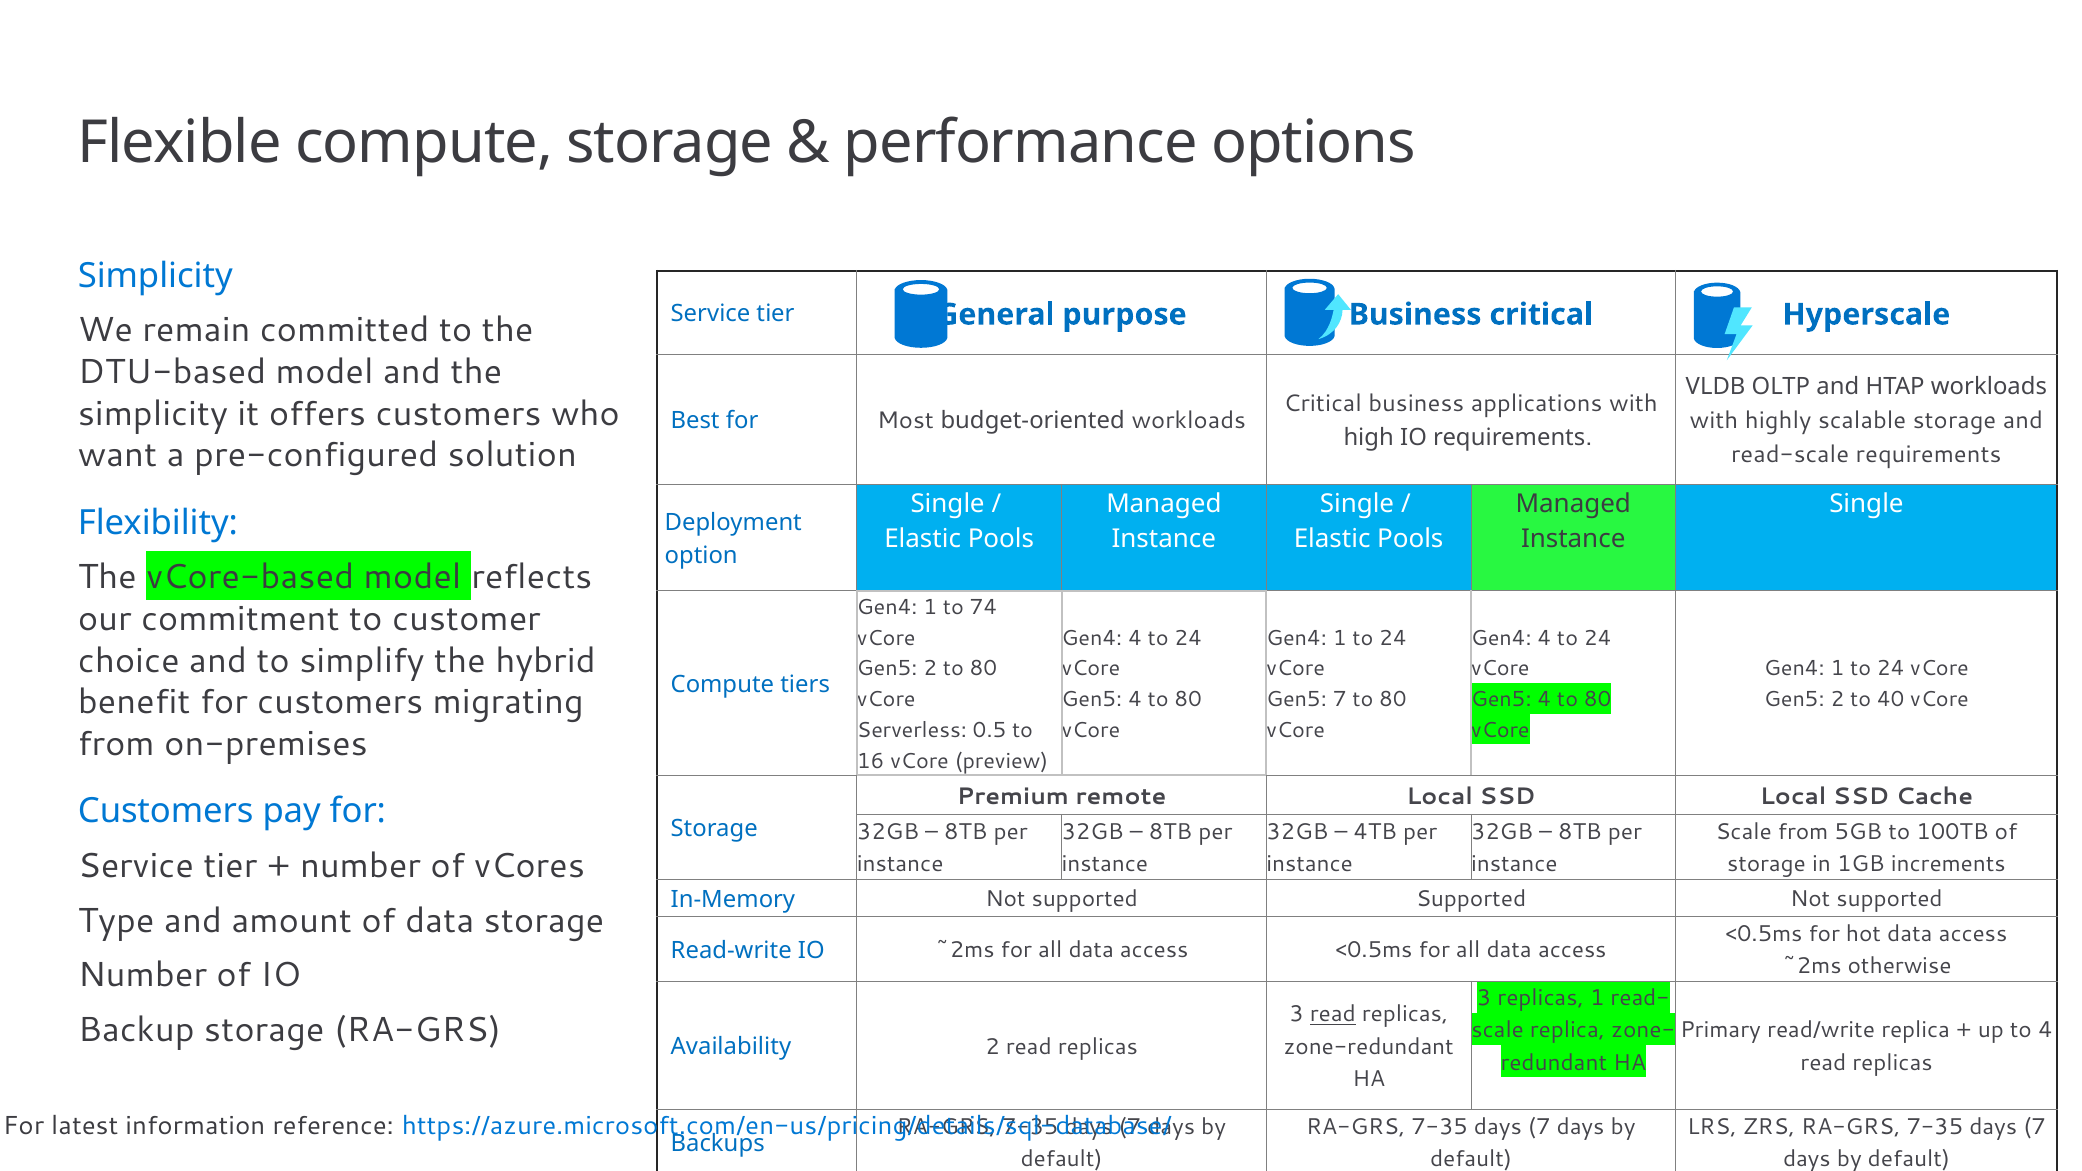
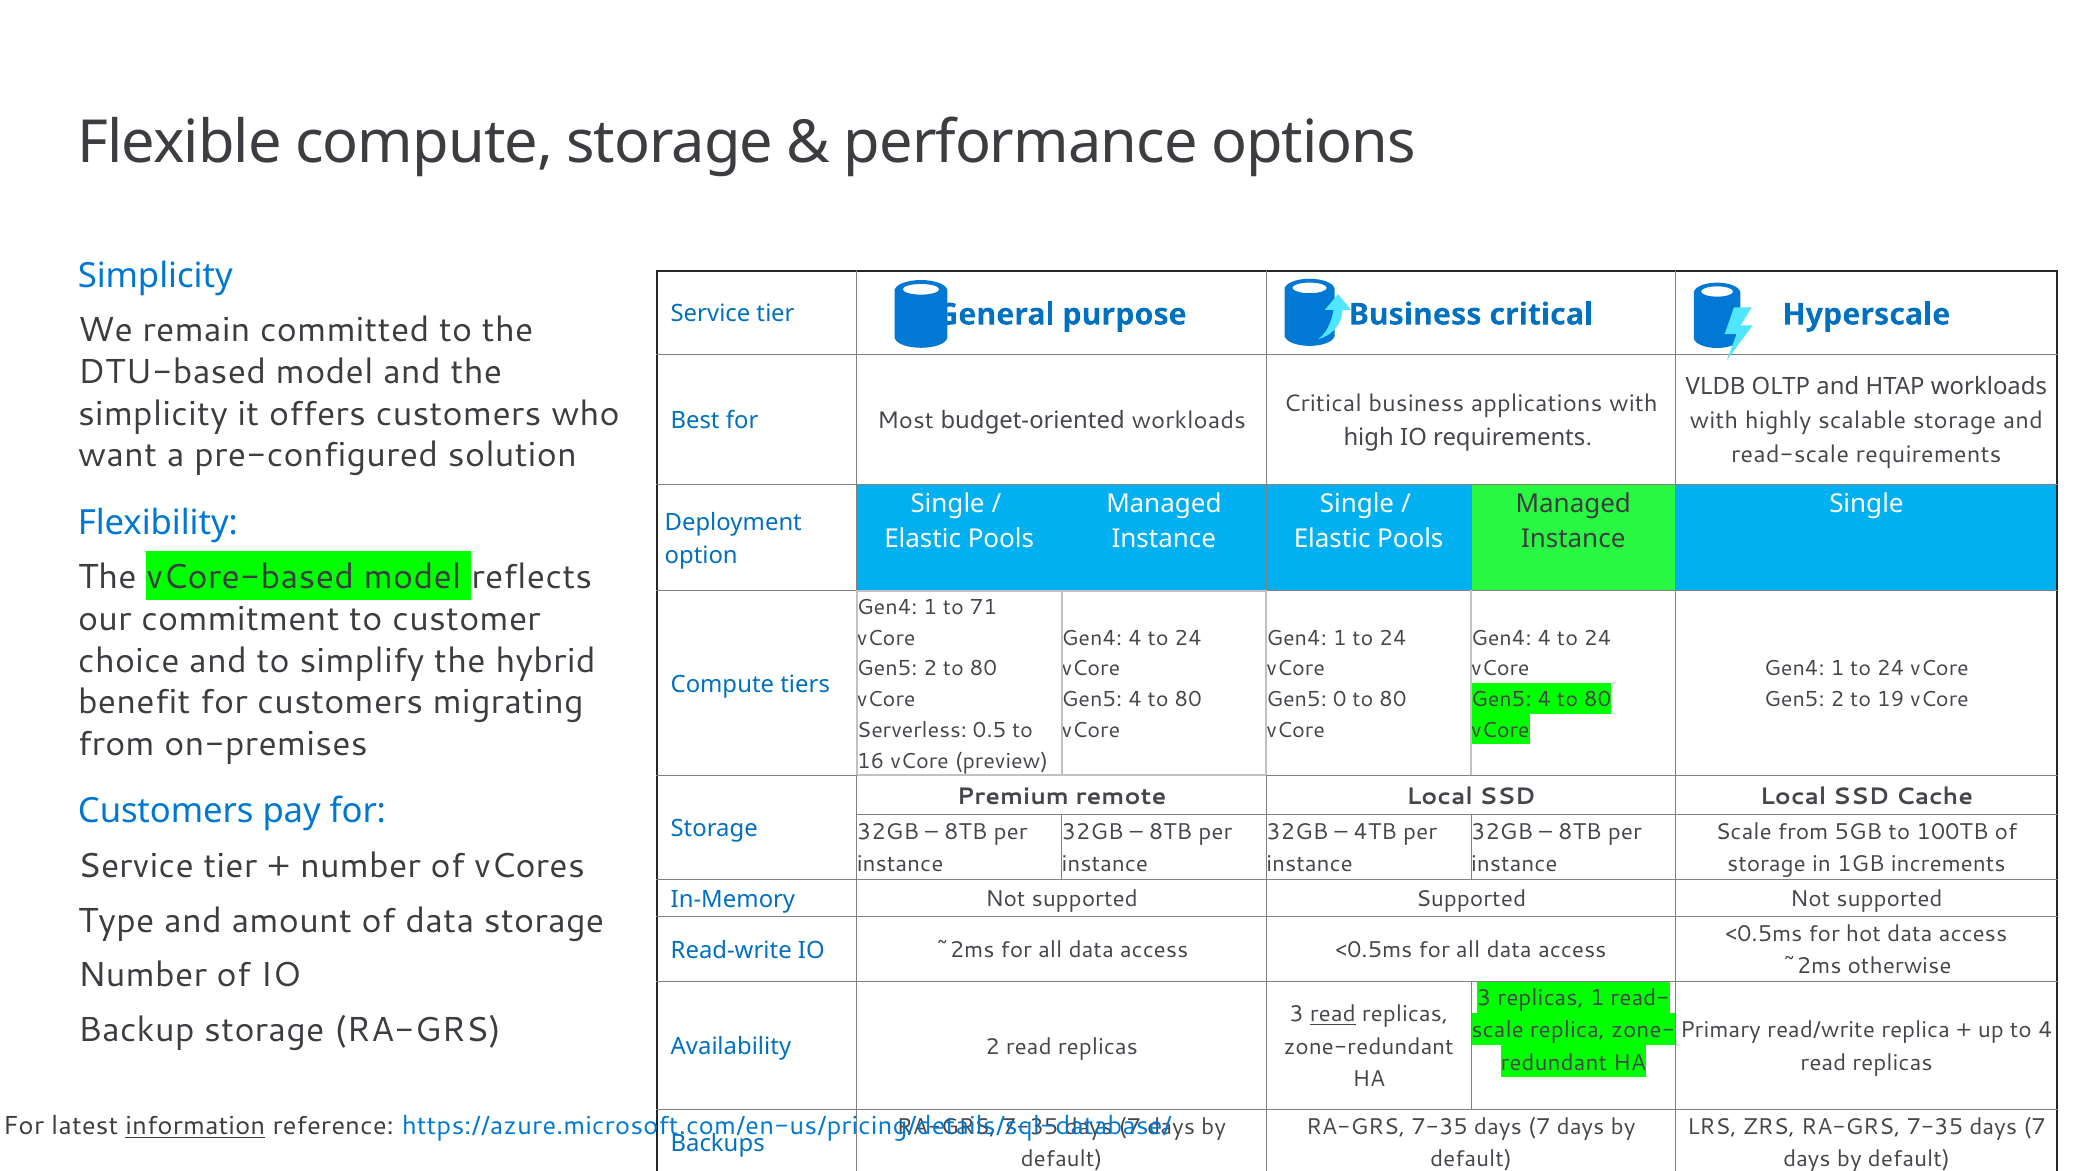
74: 74 -> 71
Gen5 7: 7 -> 0
40: 40 -> 19
information underline: none -> present
